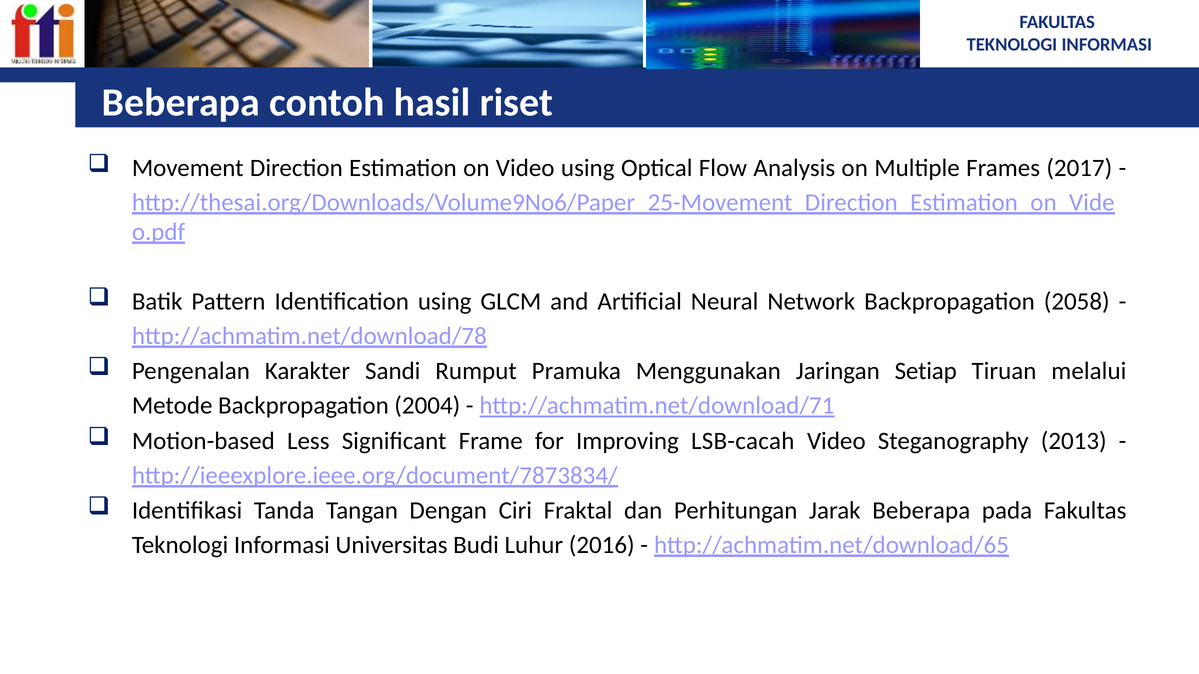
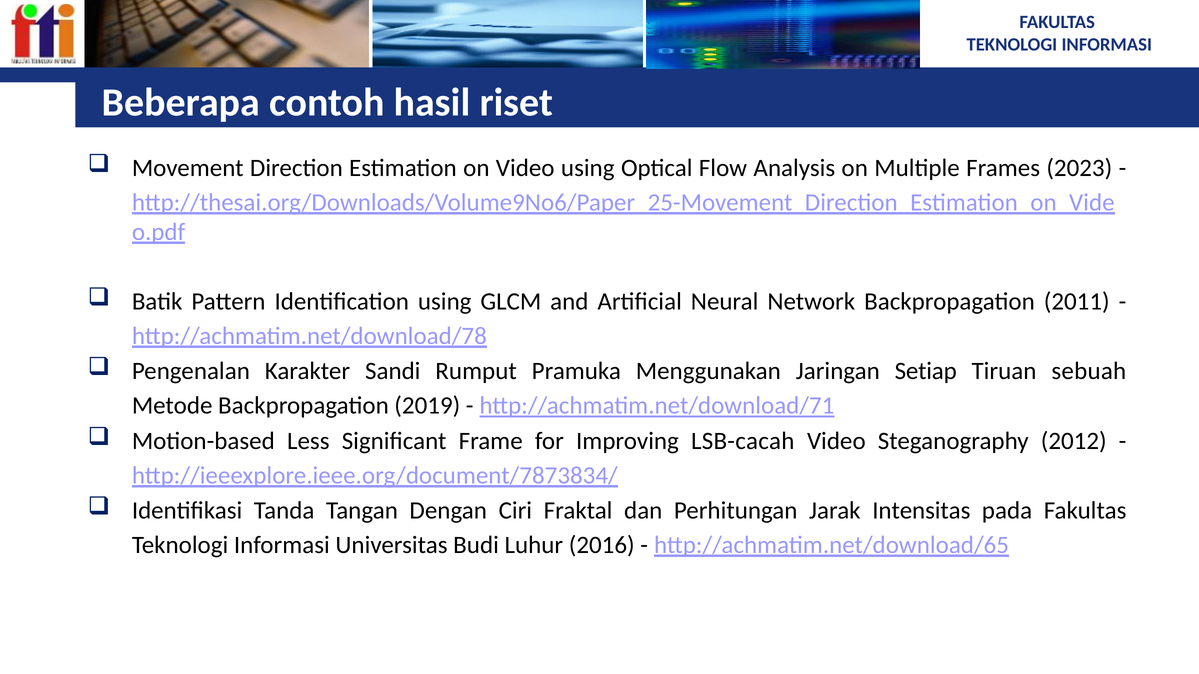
2017: 2017 -> 2023
2058: 2058 -> 2011
melalui: melalui -> sebuah
2004: 2004 -> 2019
2013: 2013 -> 2012
Jarak Beberapa: Beberapa -> Intensitas
